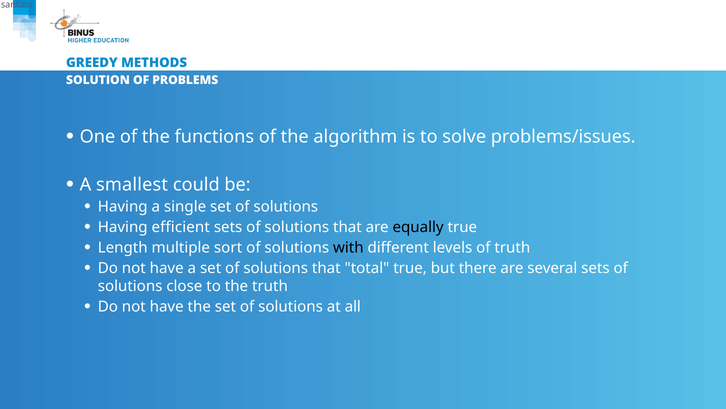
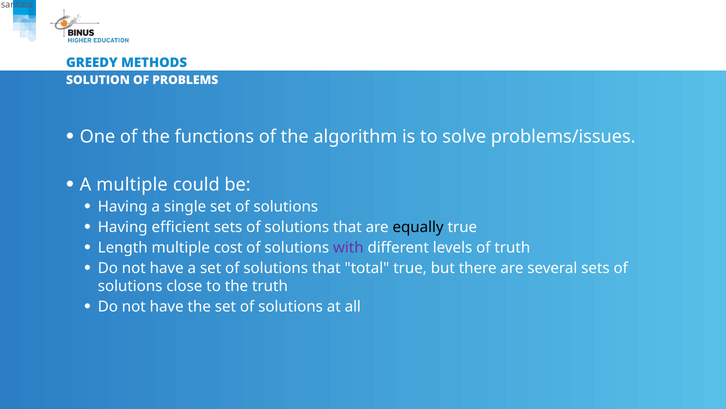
A smallest: smallest -> multiple
sort: sort -> cost
with colour: black -> purple
